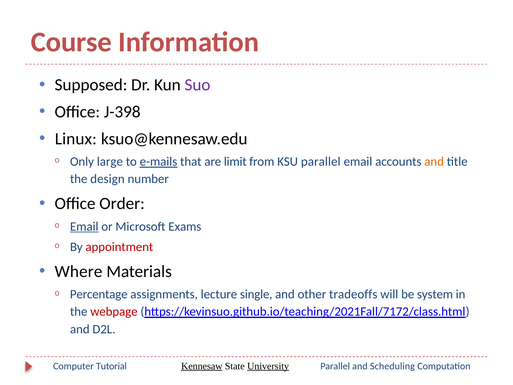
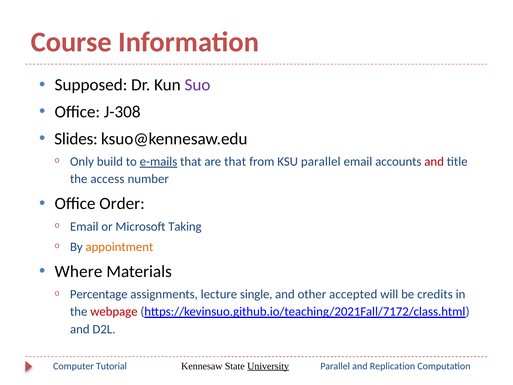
J-398: J-398 -> J-308
Linux: Linux -> Slides
large: large -> build
are limit: limit -> that
and at (434, 162) colour: orange -> red
design: design -> access
Email at (84, 226) underline: present -> none
Exams: Exams -> Taking
appointment colour: red -> orange
tradeoffs: tradeoffs -> accepted
system: system -> credits
Kennesaw underline: present -> none
Scheduling: Scheduling -> Replication
